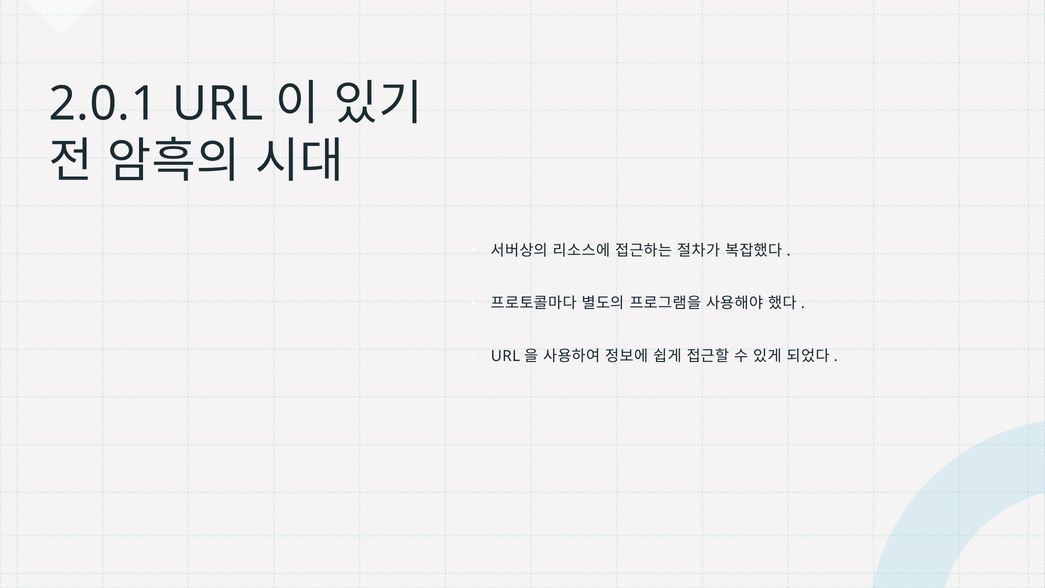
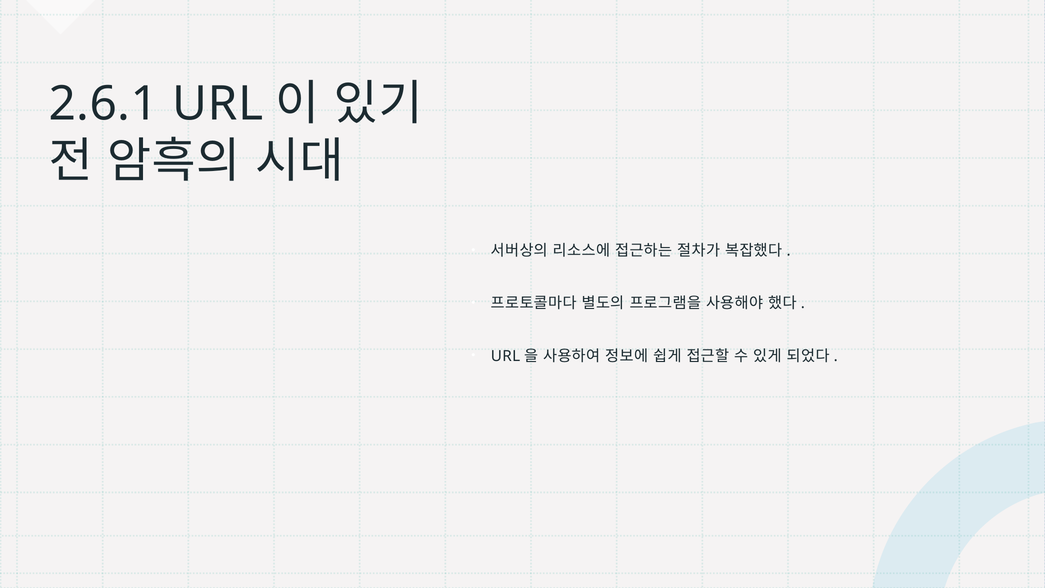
2.0.1: 2.0.1 -> 2.6.1
